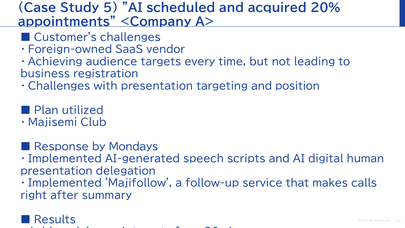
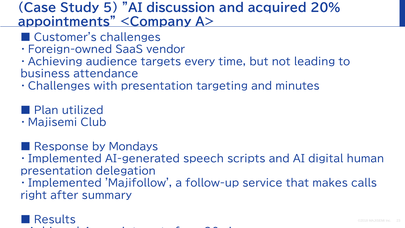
scheduled: scheduled -> discussion
registration: registration -> attendance
position: position -> minutes
